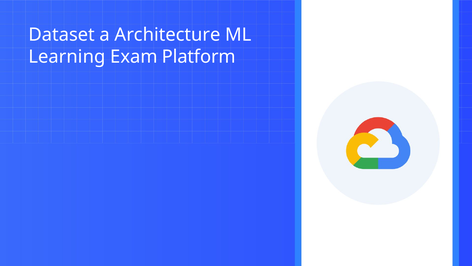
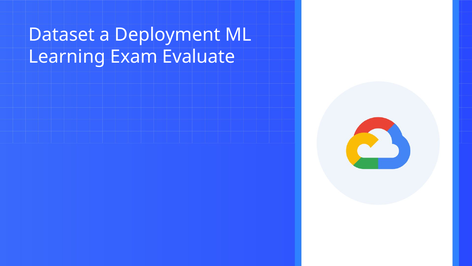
Architecture: Architecture -> Deployment
Platform: Platform -> Evaluate
